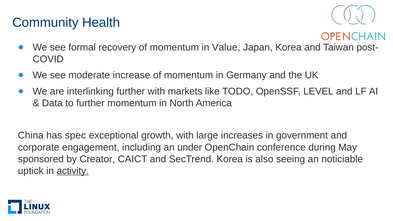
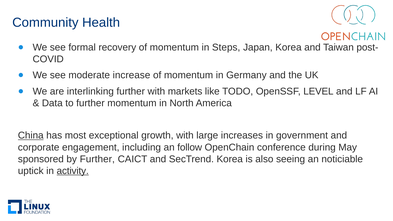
Value: Value -> Steps
China underline: none -> present
spec: spec -> most
under: under -> follow
by Creator: Creator -> Further
